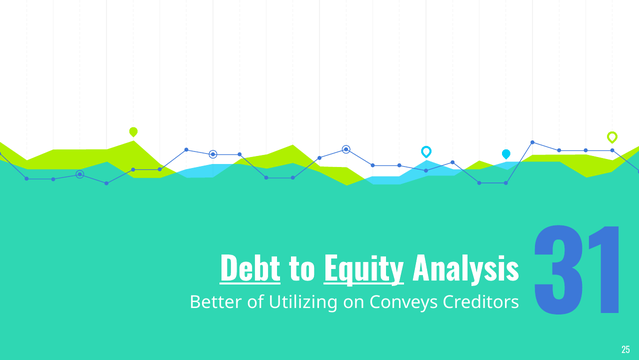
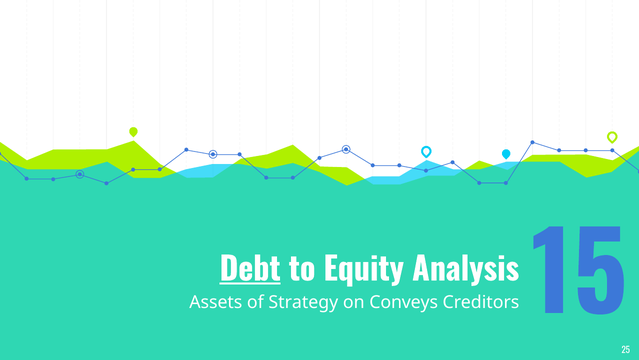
Equity underline: present -> none
Better: Better -> Assets
Utilizing: Utilizing -> Strategy
31: 31 -> 15
